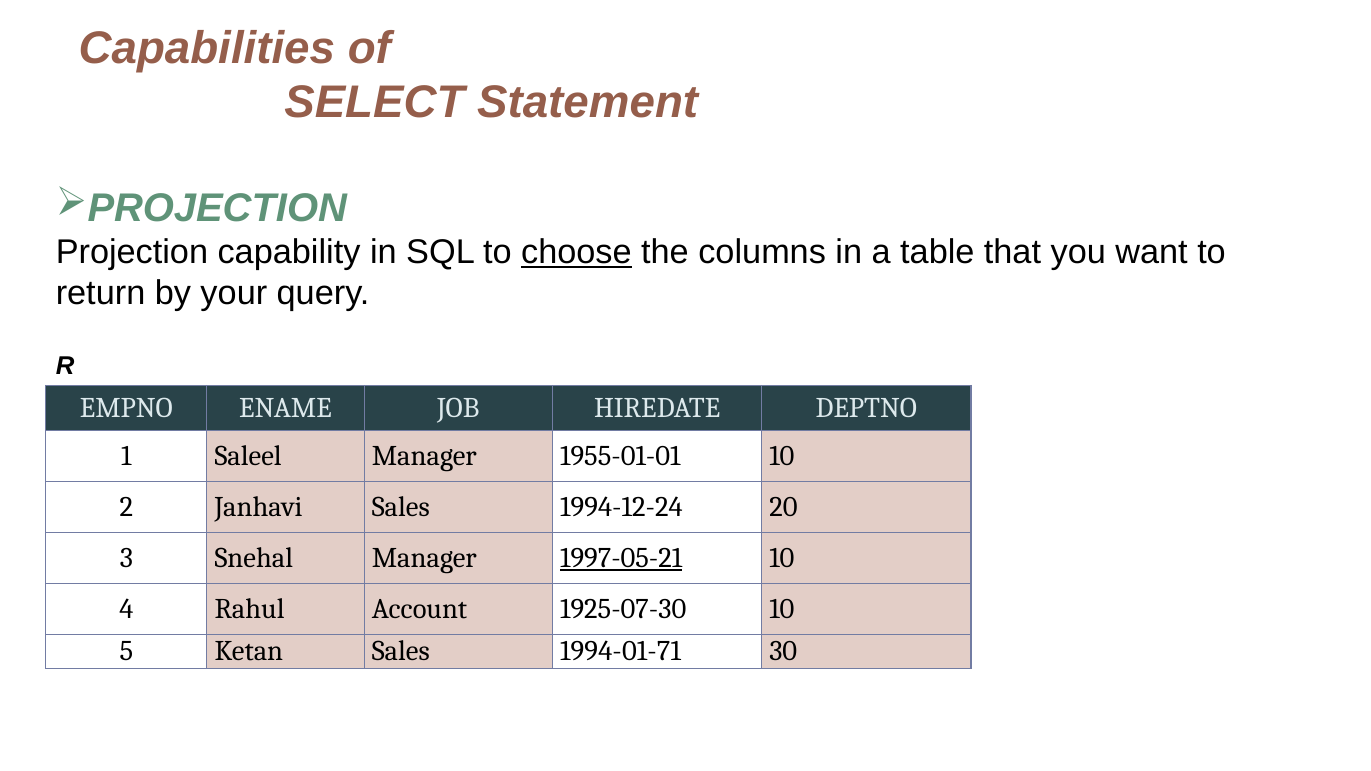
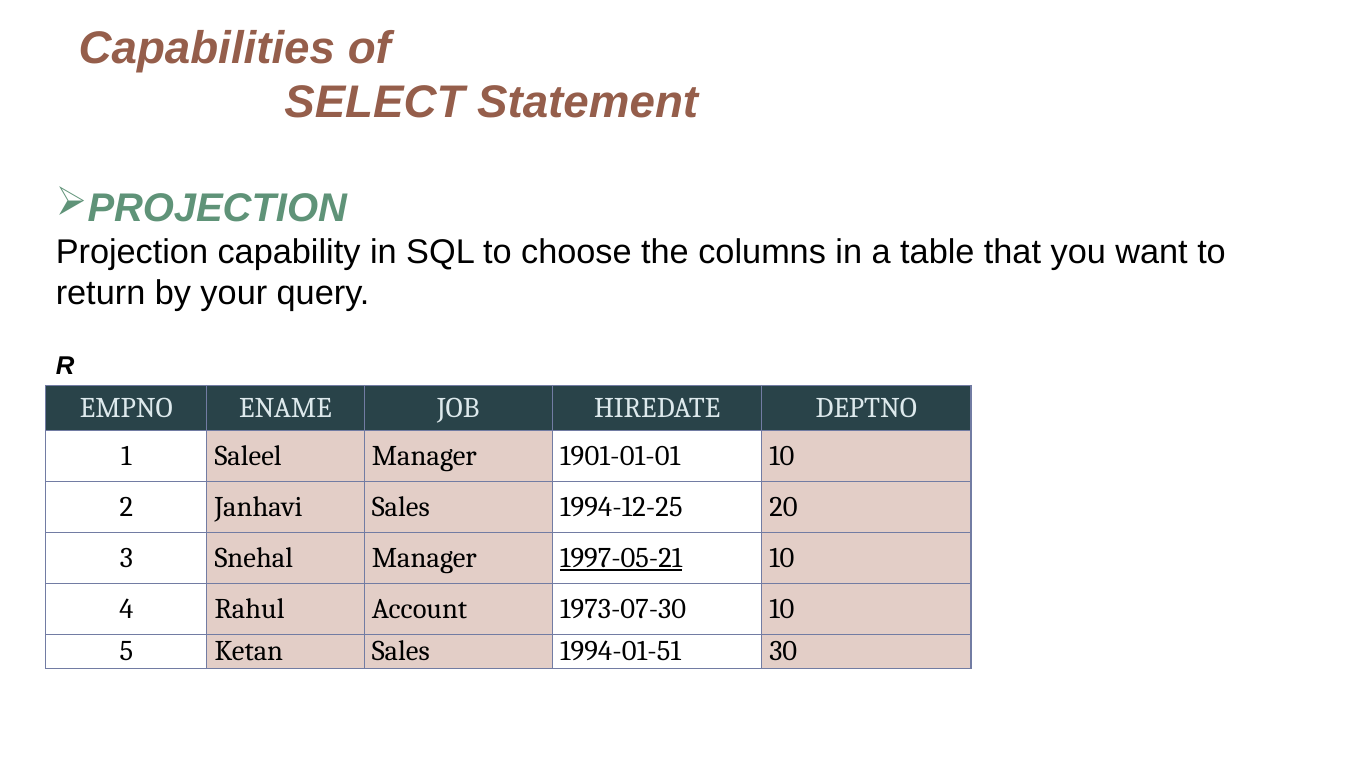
choose underline: present -> none
1955-01-01: 1955-01-01 -> 1901-01-01
1994-12-24: 1994-12-24 -> 1994-12-25
1925-07-30: 1925-07-30 -> 1973-07-30
1994-01-71: 1994-01-71 -> 1994-01-51
